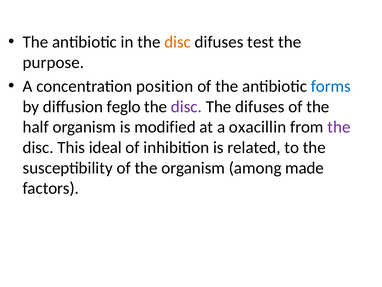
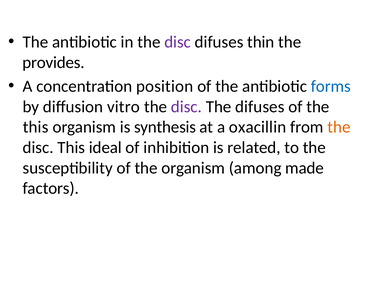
disc at (178, 42) colour: orange -> purple
test: test -> thin
purpose: purpose -> provides
feglo: feglo -> vitro
half at (36, 127): half -> this
modified: modified -> synthesis
the at (339, 127) colour: purple -> orange
